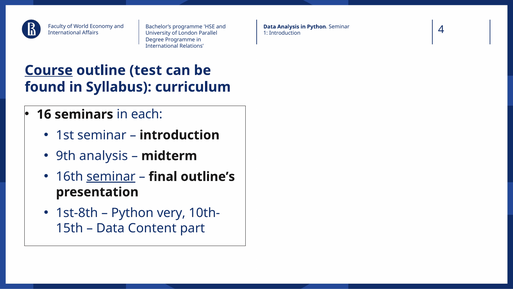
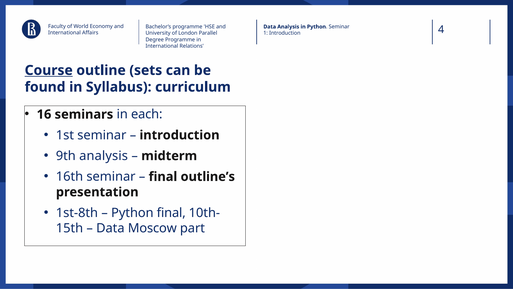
test: test -> sets
seminar at (111, 176) underline: present -> none
Python very: very -> final
Content: Content -> Moscow
